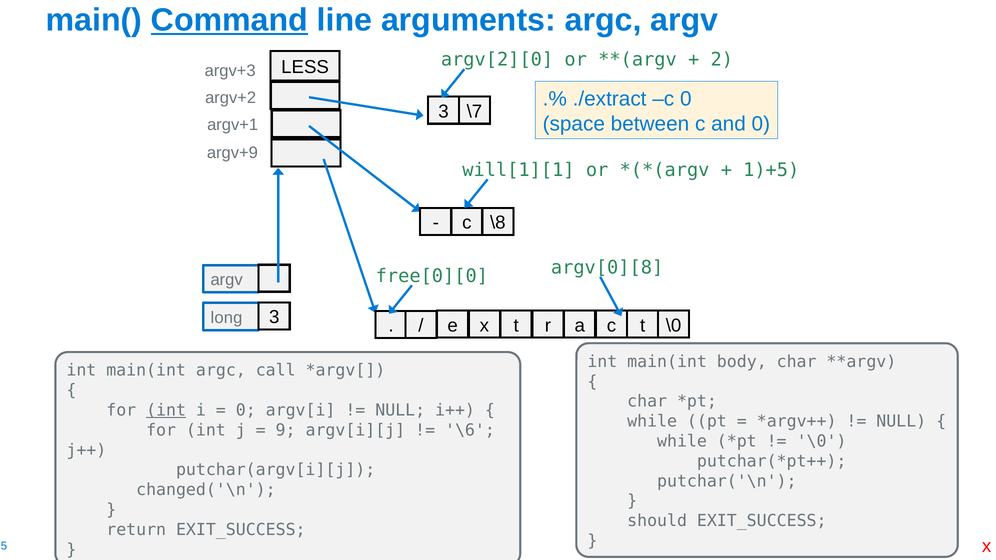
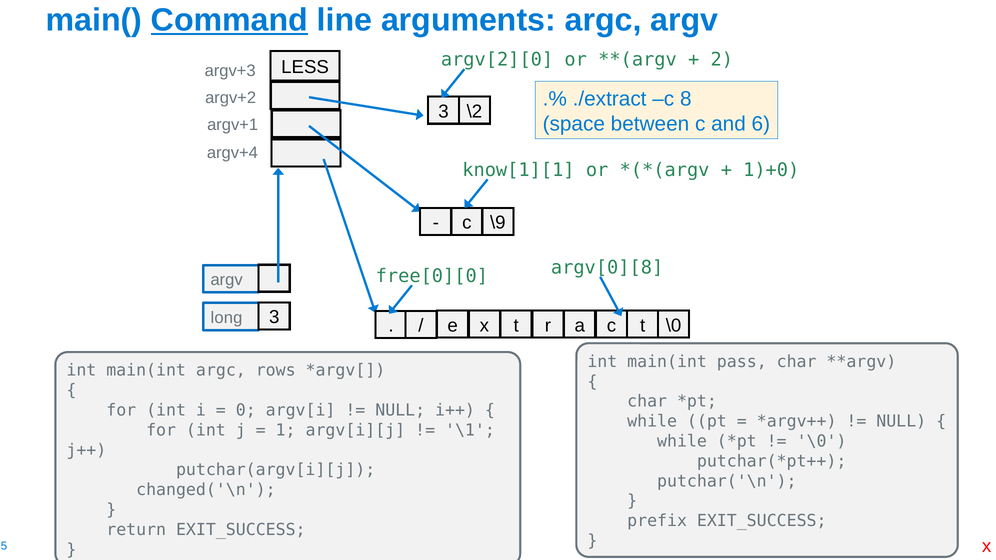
c 0: 0 -> 8
\7: \7 -> \2
and 0: 0 -> 6
argv+9: argv+9 -> argv+4
will[1][1: will[1][1 -> know[1][1
1)+5: 1)+5 -> 1)+0
\8: \8 -> \9
body: body -> pass
call: call -> rows
int at (166, 410) underline: present -> none
9: 9 -> 1
\6: \6 -> \1
should: should -> prefix
